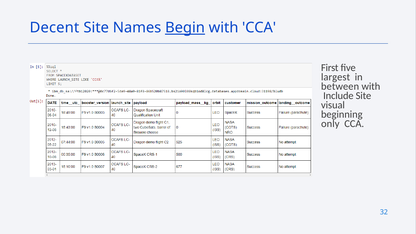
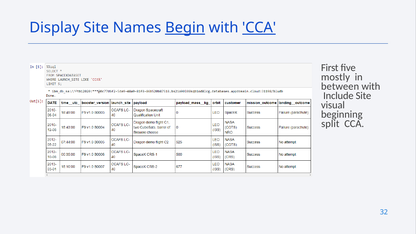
Decent: Decent -> Display
CCA at (259, 28) underline: none -> present
largest: largest -> mostly
only: only -> split
